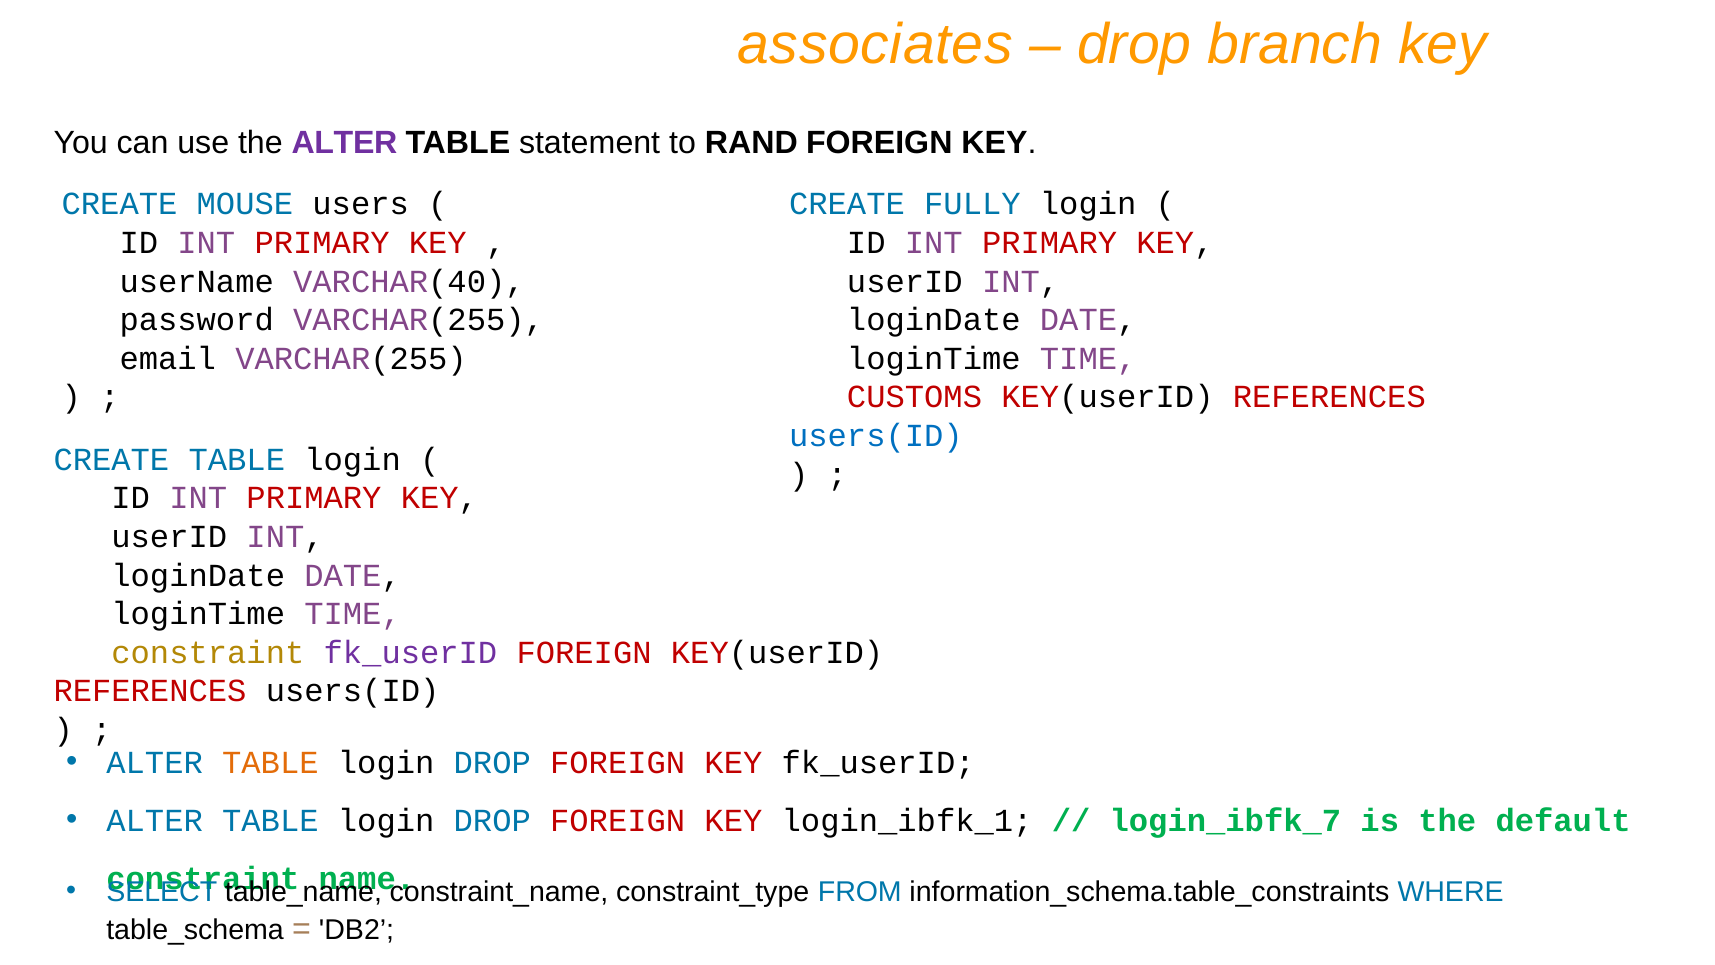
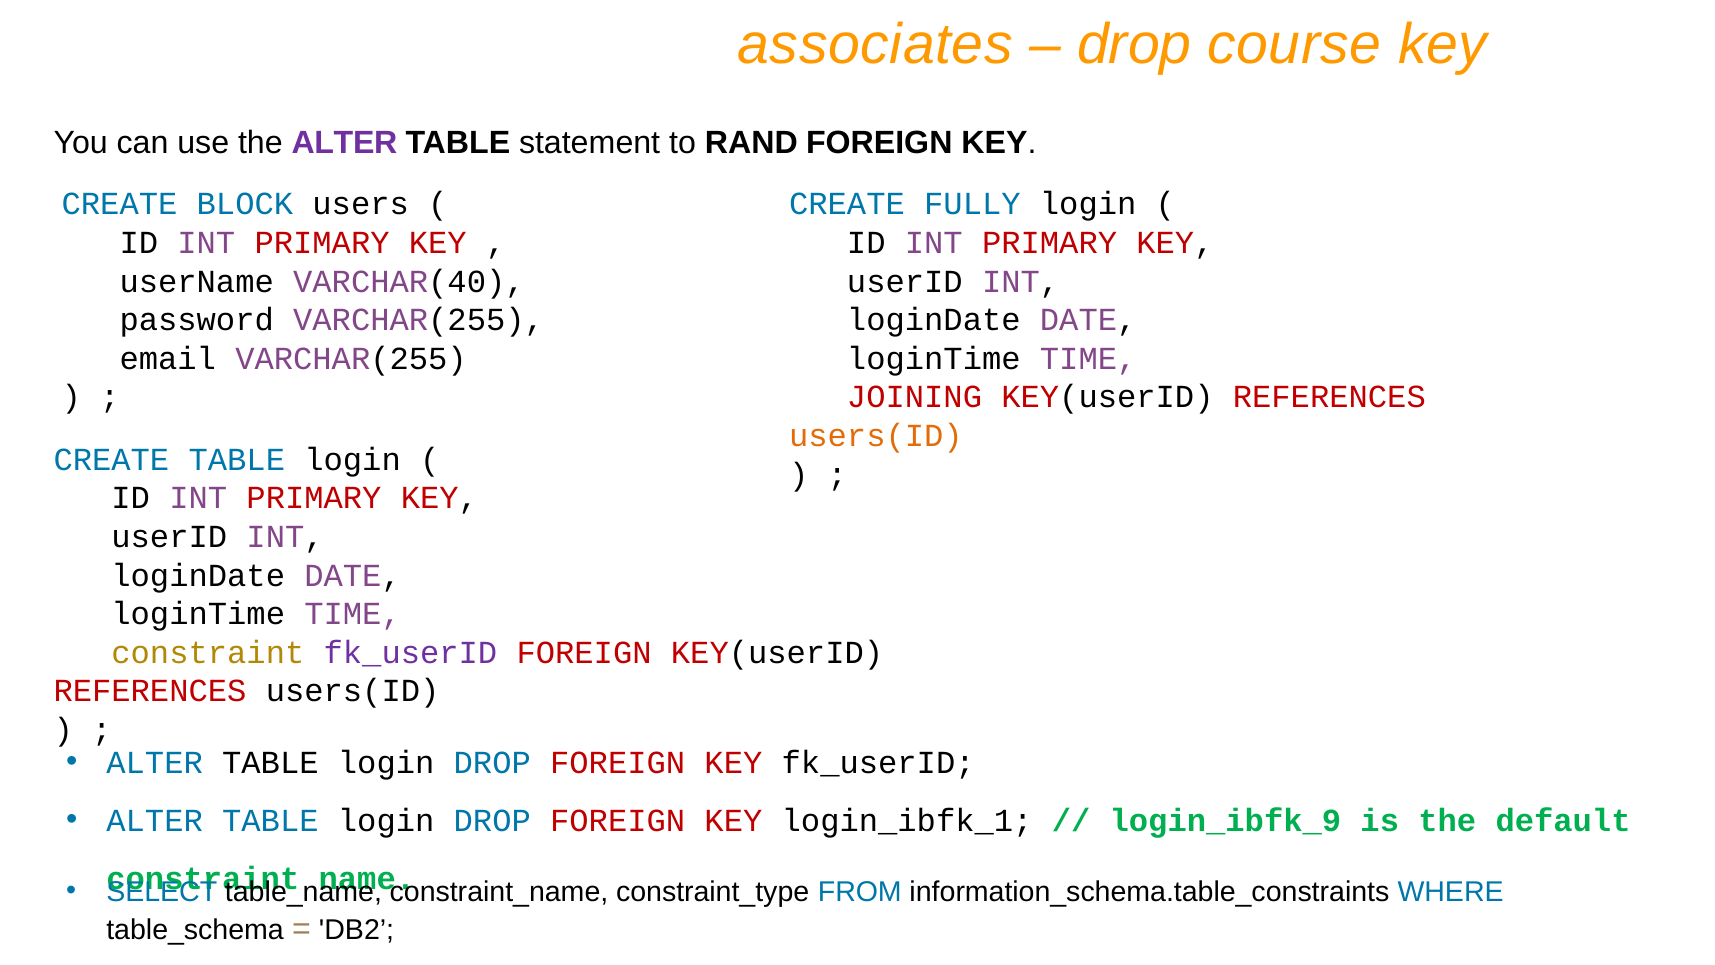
branch: branch -> course
MOUSE: MOUSE -> BLOCK
CUSTOMS: CUSTOMS -> JOINING
users(ID at (876, 436) colour: blue -> orange
TABLE at (270, 762) colour: orange -> black
login_ibfk_7: login_ibfk_7 -> login_ibfk_9
